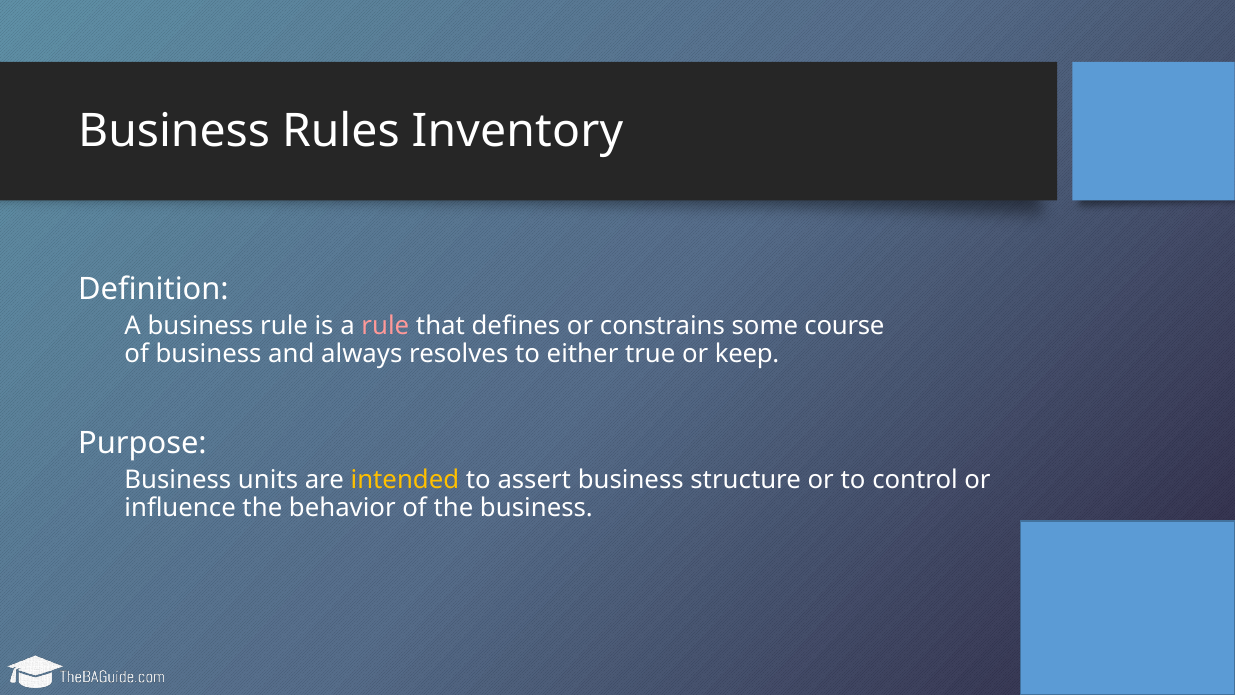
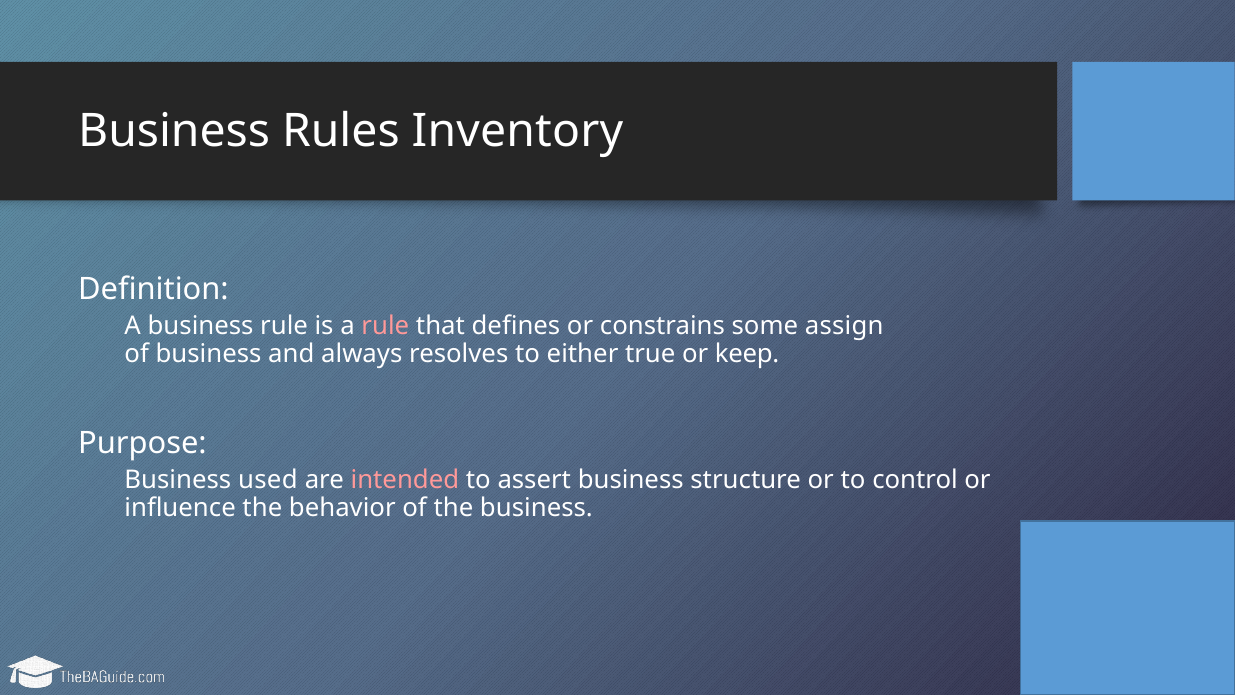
course: course -> assign
units: units -> used
intended colour: yellow -> pink
